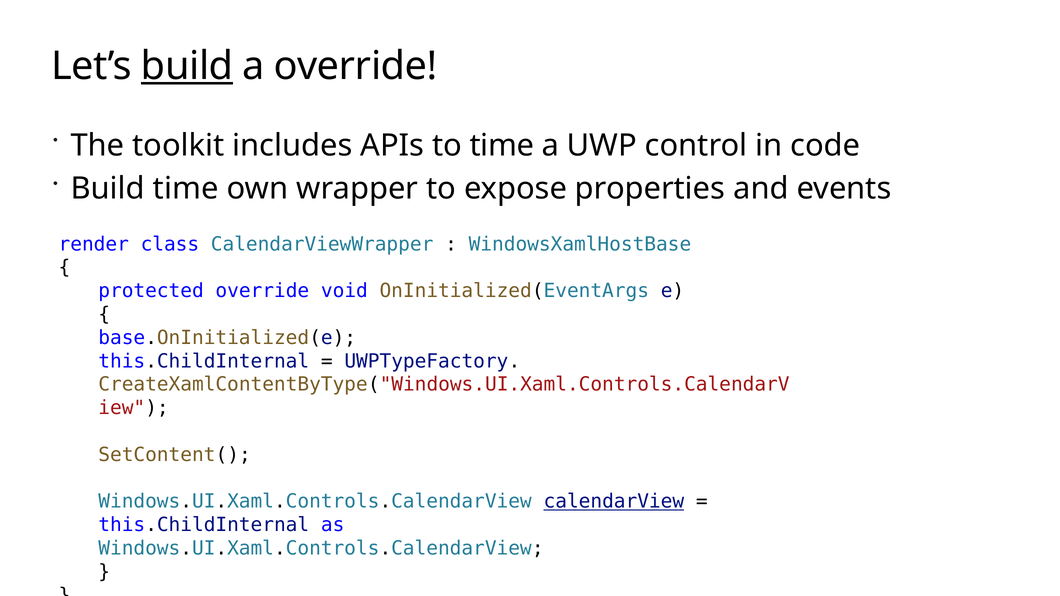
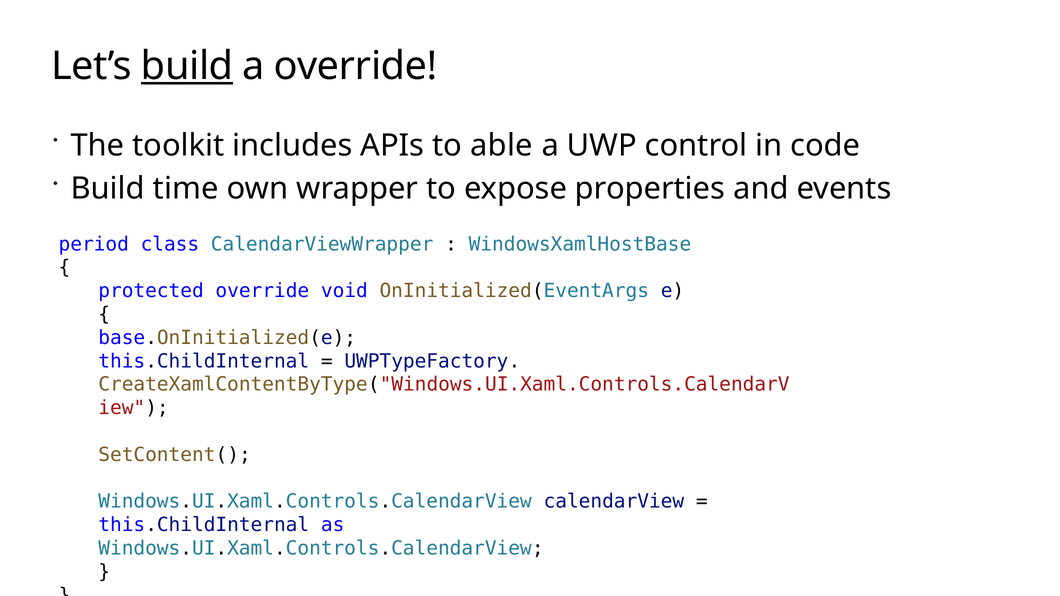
to time: time -> able
render: render -> period
calendarView underline: present -> none
